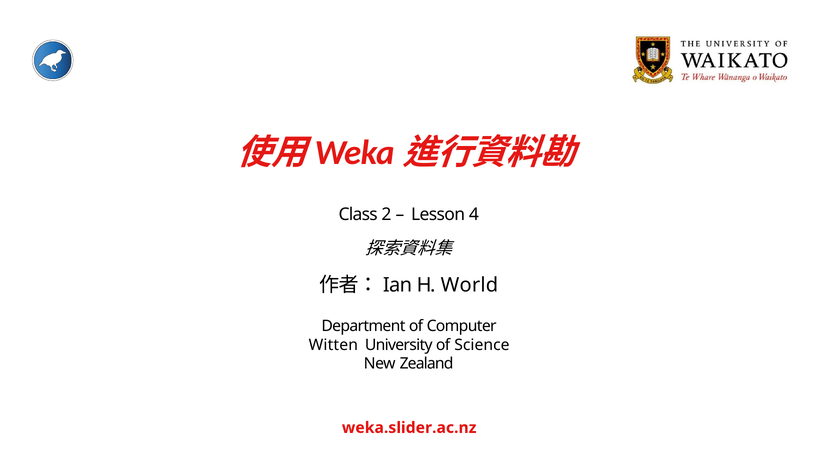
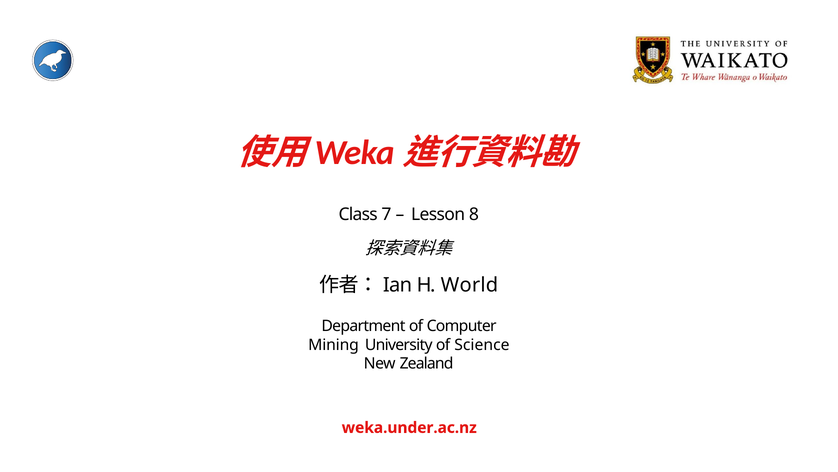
2: 2 -> 7
4: 4 -> 8
Witten: Witten -> Mining
weka.slider.ac.nz: weka.slider.ac.nz -> weka.under.ac.nz
